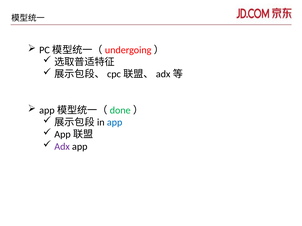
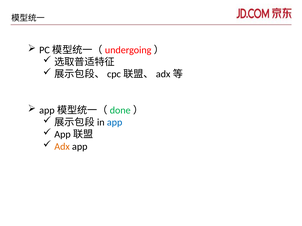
Adx colour: purple -> orange
